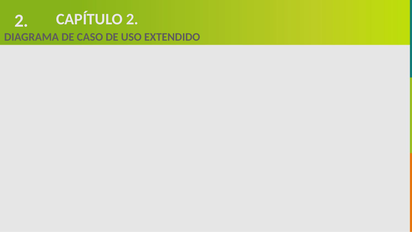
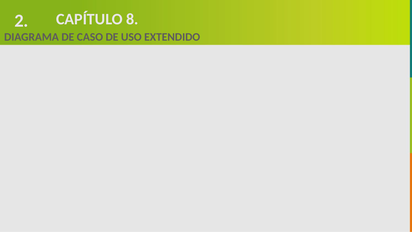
CAPÍTULO 2: 2 -> 8
